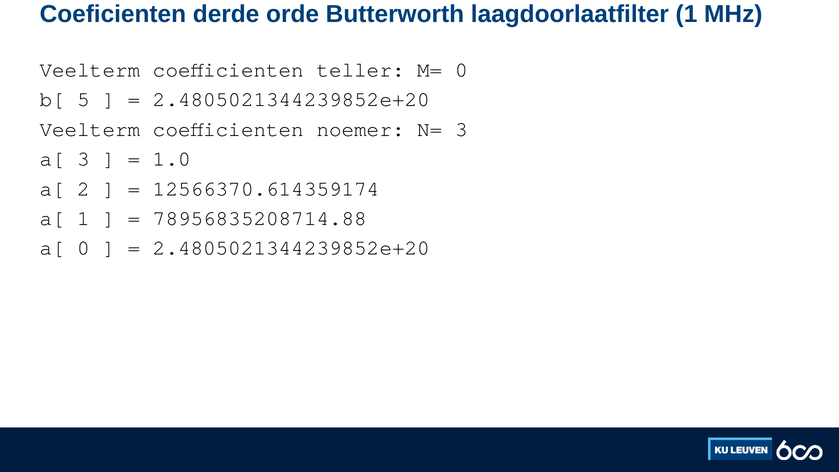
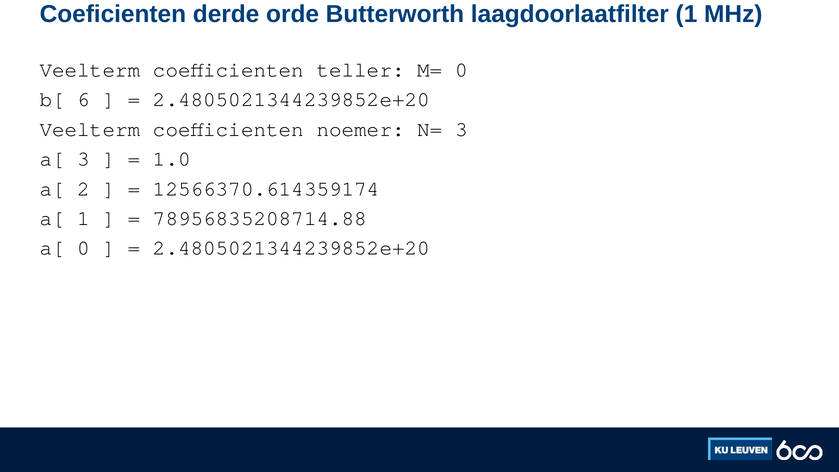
5: 5 -> 6
